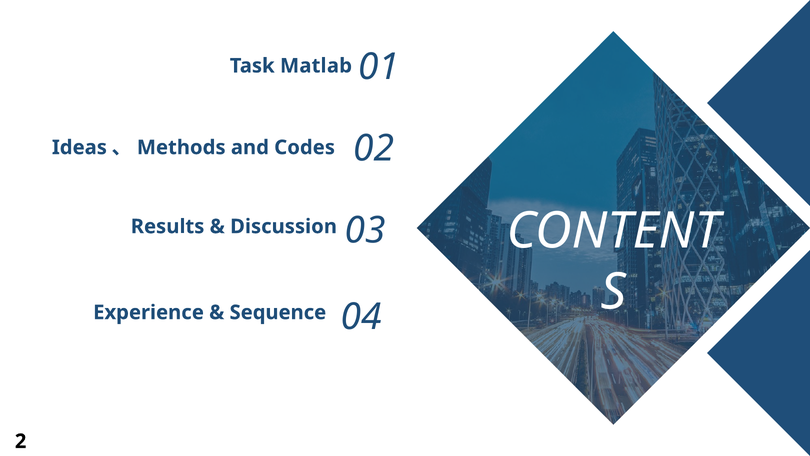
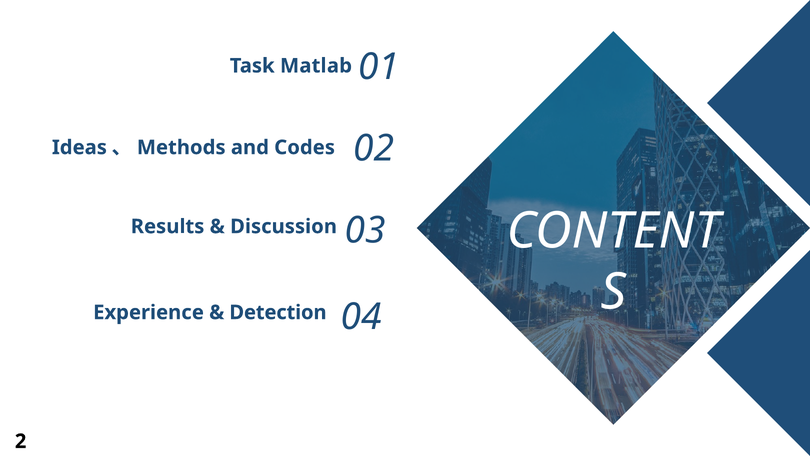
Sequence: Sequence -> Detection
